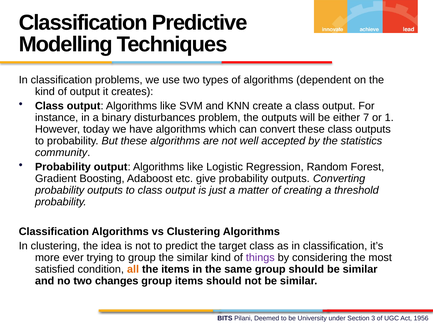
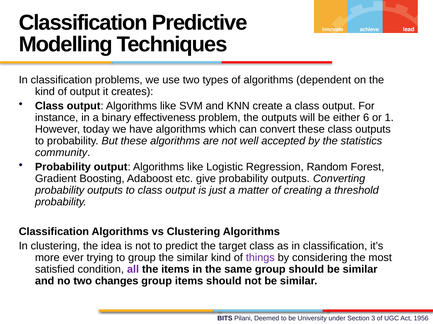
disturbances: disturbances -> effectiveness
7: 7 -> 6
all colour: orange -> purple
